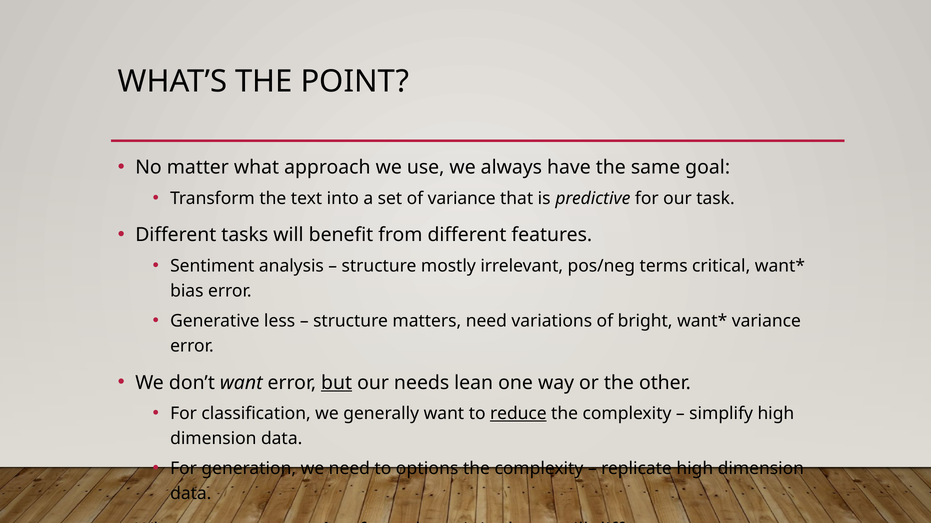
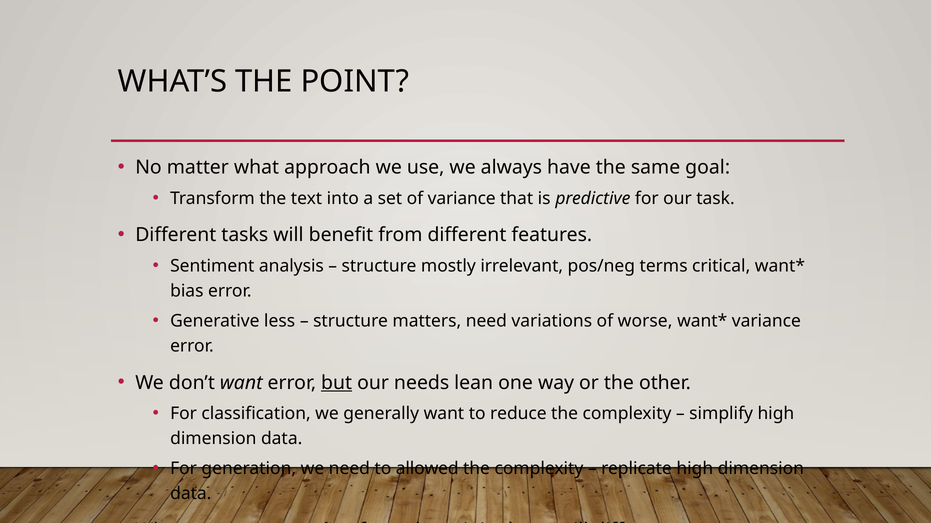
bright: bright -> worse
reduce underline: present -> none
options: options -> allowed
